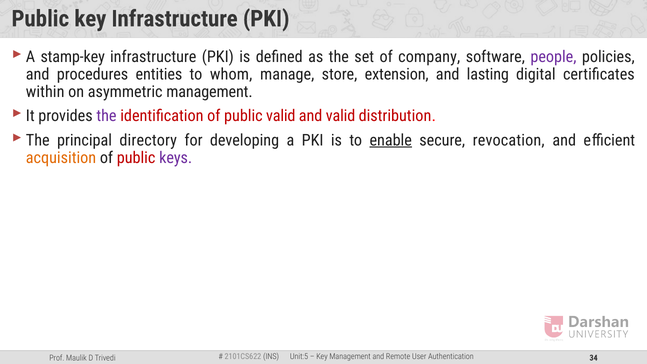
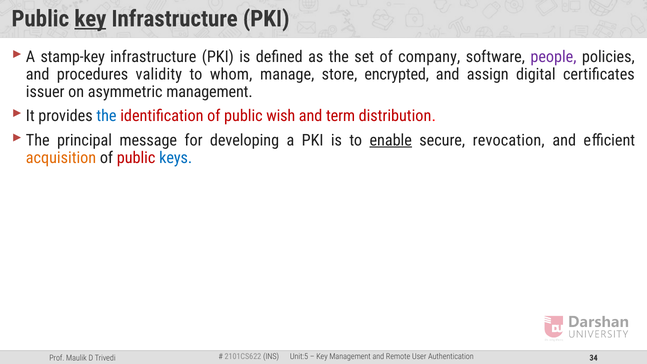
key at (90, 19) underline: none -> present
entities: entities -> validity
extension: extension -> encrypted
lasting: lasting -> assign
within: within -> issuer
the at (106, 116) colour: purple -> blue
public valid: valid -> wish
and valid: valid -> term
directory: directory -> message
keys colour: purple -> blue
